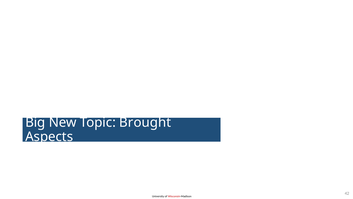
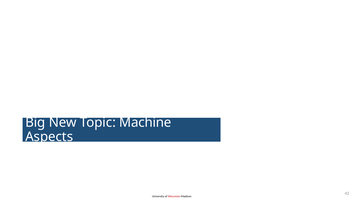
Brought: Brought -> Machine
